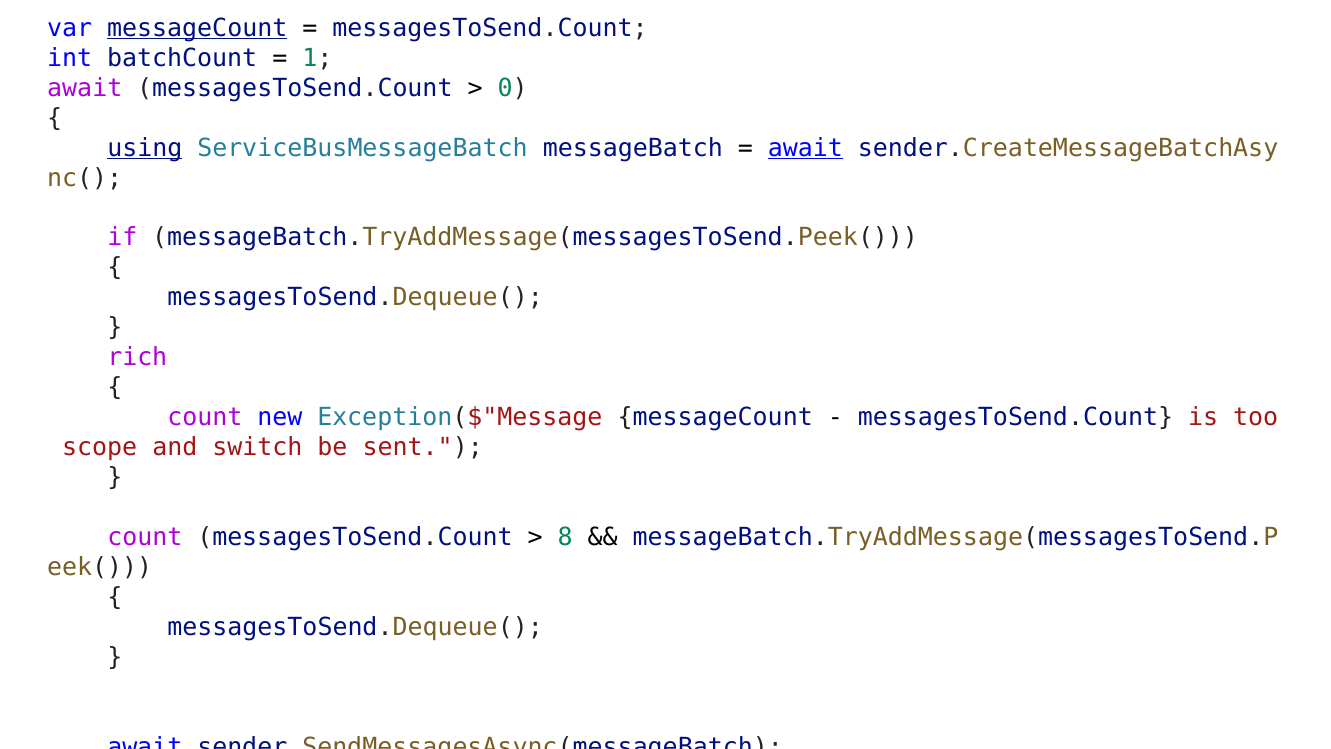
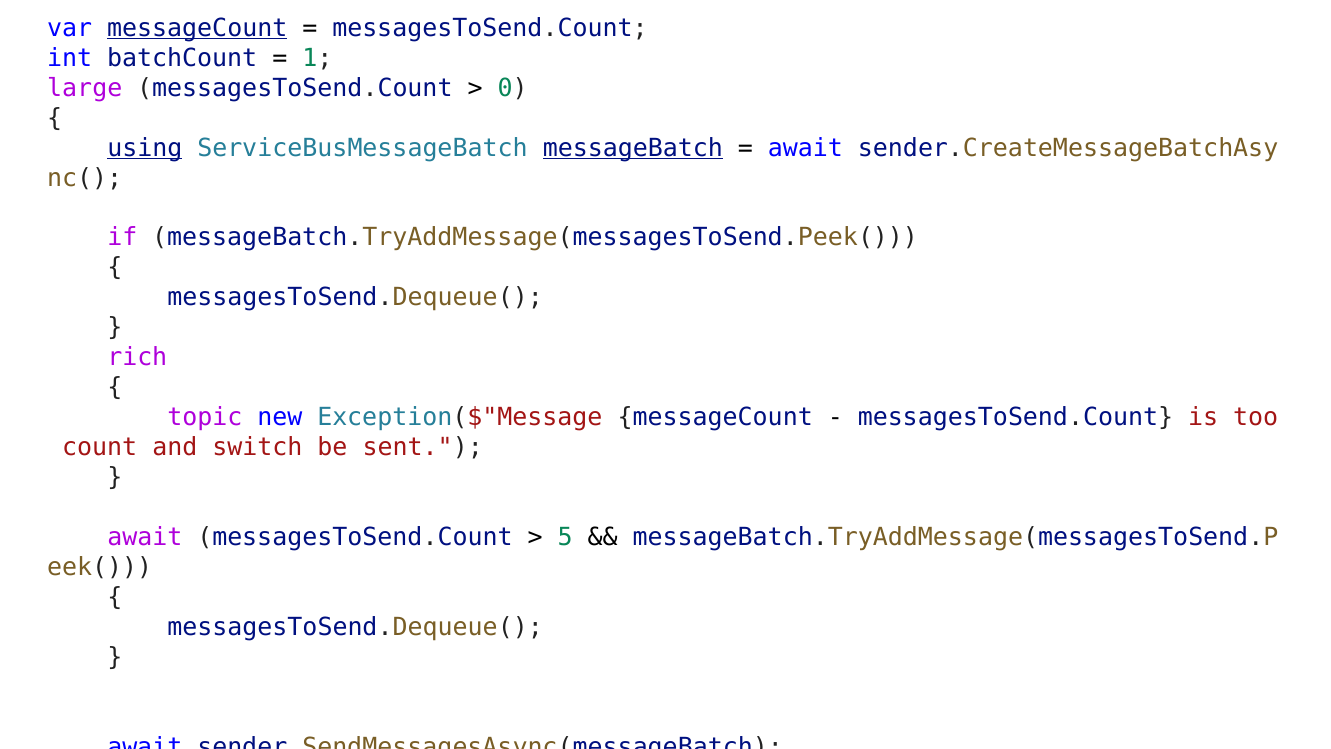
await at (85, 88): await -> large
messageBatch underline: none -> present
await at (805, 148) underline: present -> none
count at (205, 417): count -> topic
scope: scope -> count
count at (145, 537): count -> await
8: 8 -> 5
